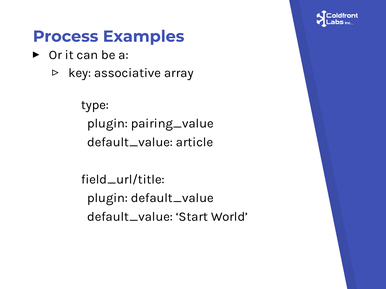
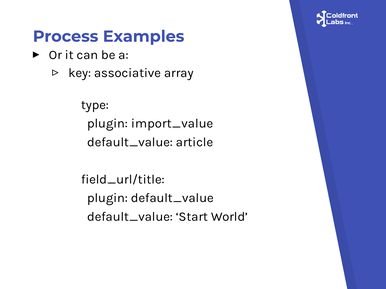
pairing_value: pairing_value -> import_value
